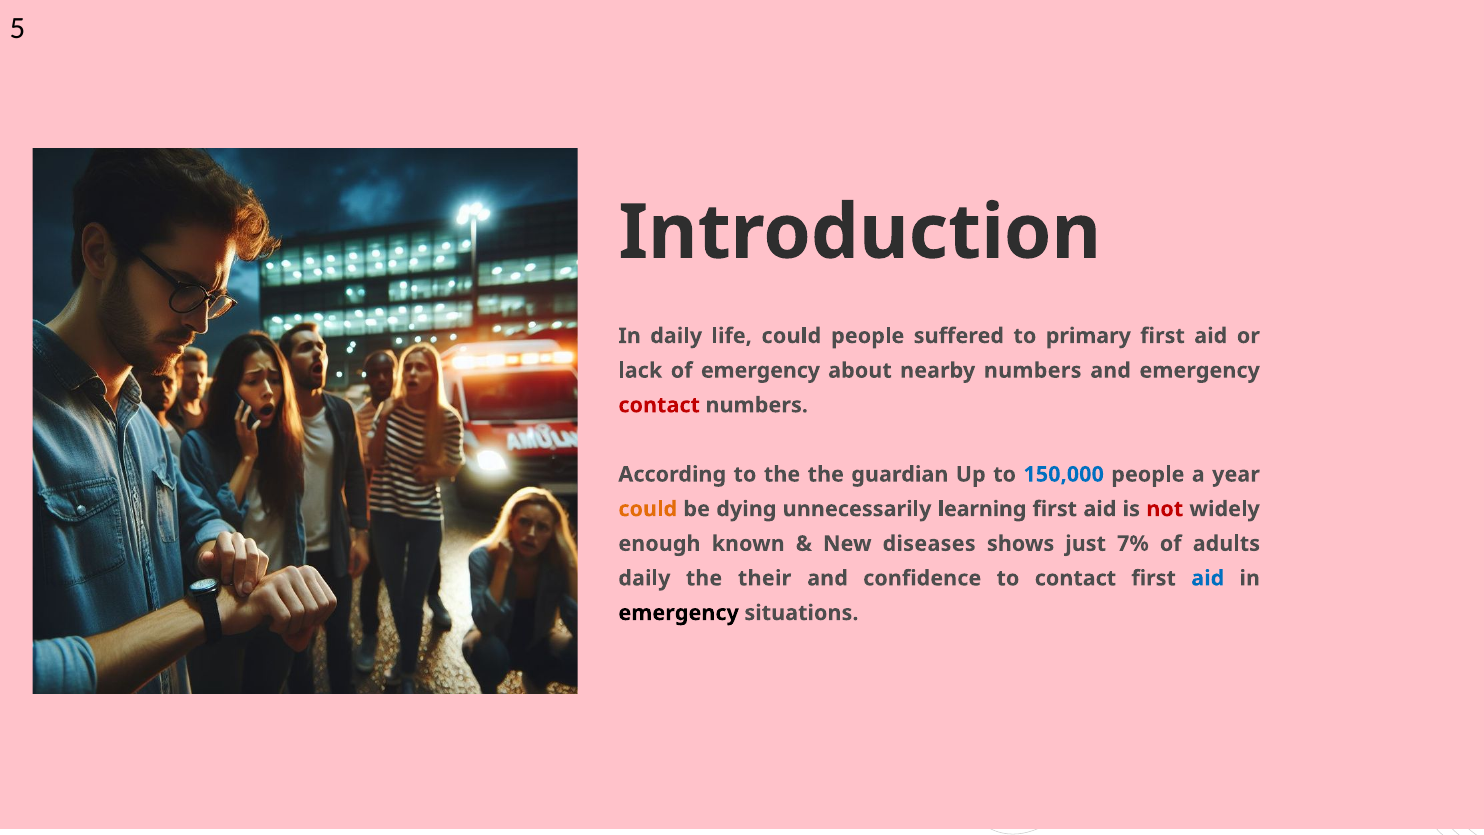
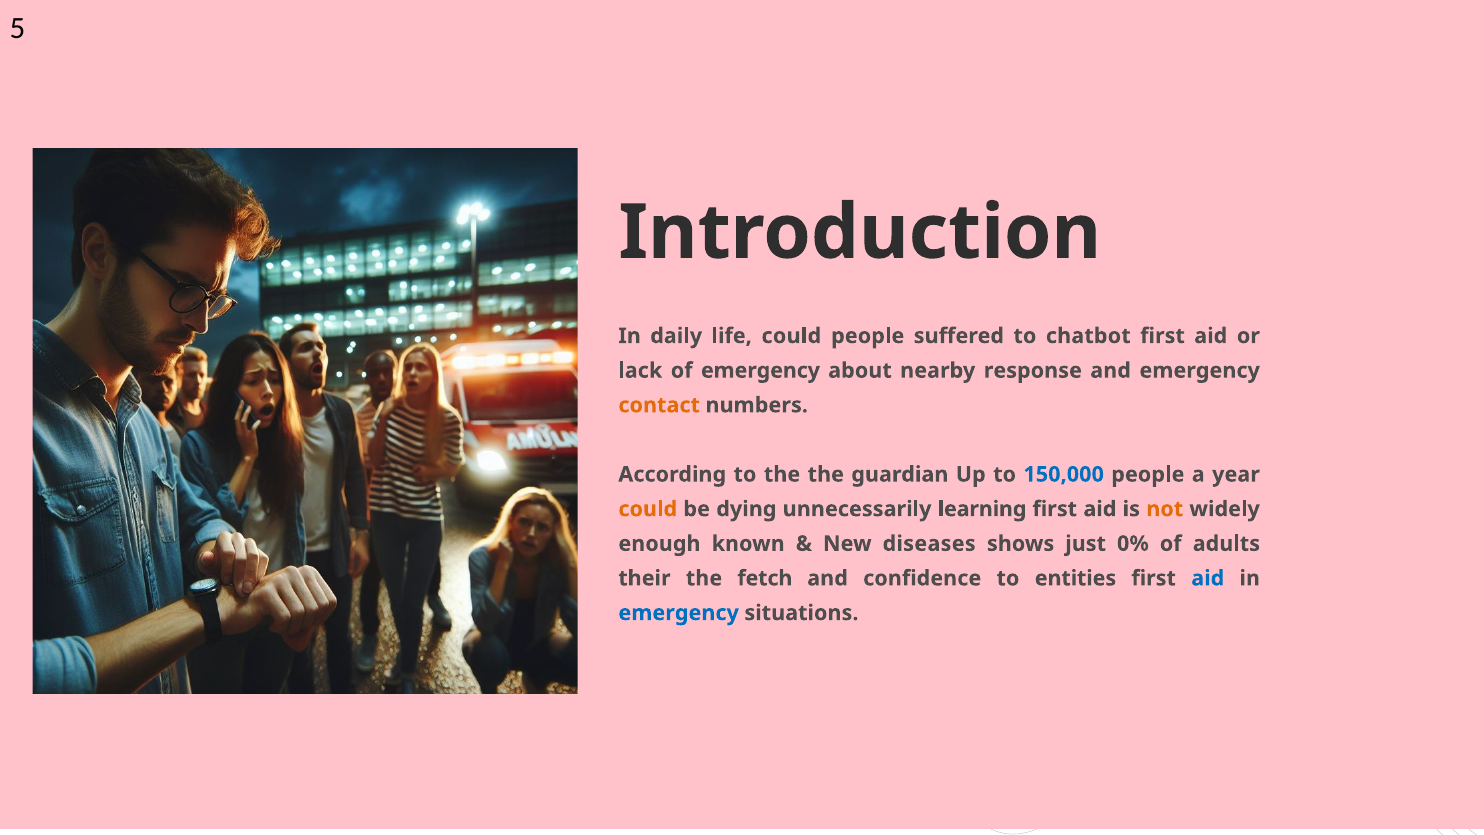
primary: primary -> chatbot
nearby numbers: numbers -> response
contact at (659, 405) colour: red -> orange
not colour: red -> orange
7%: 7% -> 0%
daily at (644, 578): daily -> their
their: their -> fetch
to contact: contact -> entities
emergency at (679, 613) colour: black -> blue
